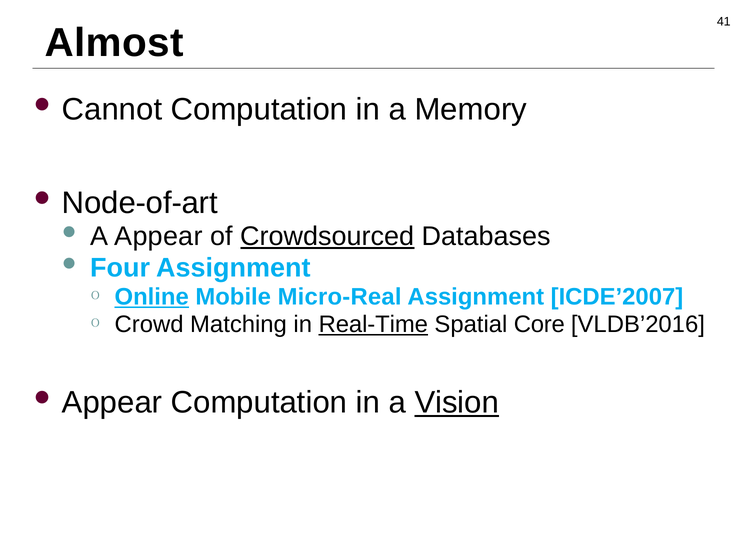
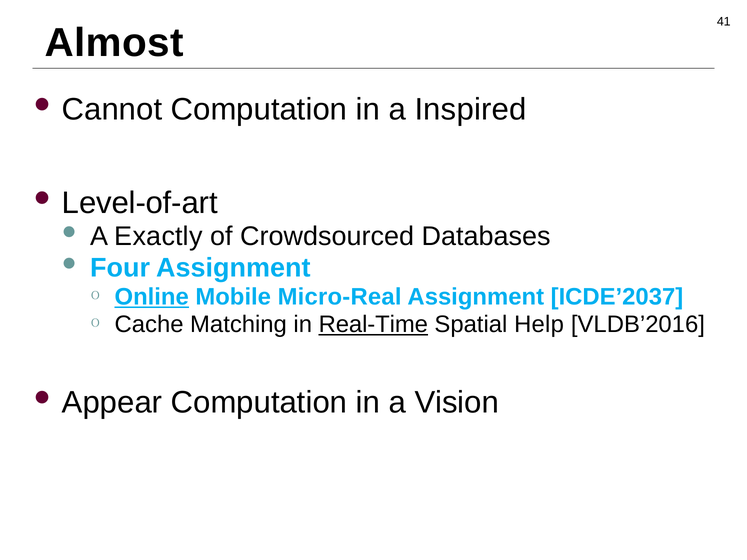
Memory: Memory -> Inspired
Node-of-art: Node-of-art -> Level-of-art
A Appear: Appear -> Exactly
Crowdsourced underline: present -> none
ICDE’2007: ICDE’2007 -> ICDE’2037
Crowd: Crowd -> Cache
Core: Core -> Help
Vision underline: present -> none
